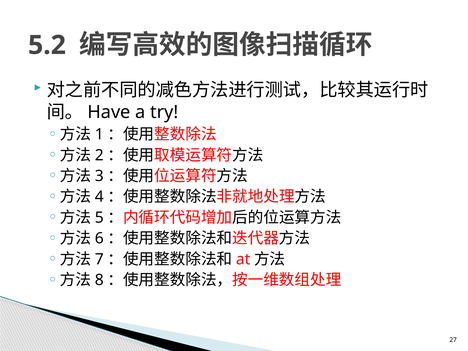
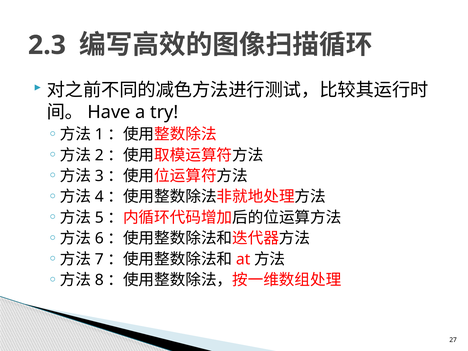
5.2: 5.2 -> 2.3
